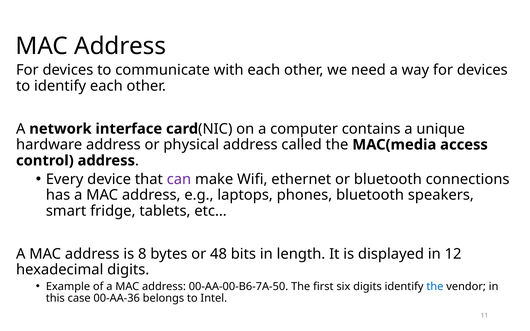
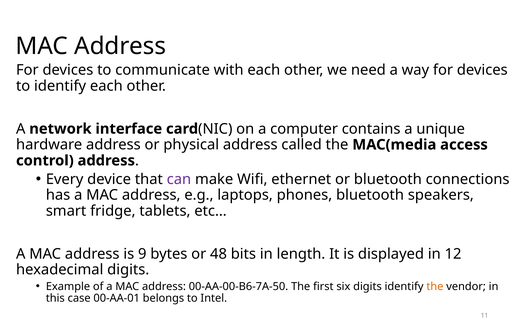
8: 8 -> 9
the at (435, 287) colour: blue -> orange
00-AA-36: 00-AA-36 -> 00-AA-01
